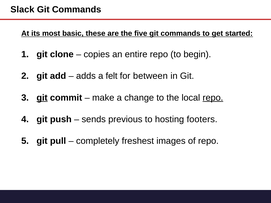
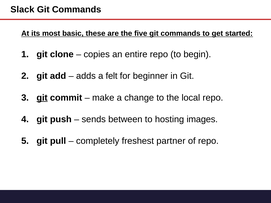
between: between -> beginner
repo at (213, 98) underline: present -> none
previous: previous -> between
footers: footers -> images
images: images -> partner
